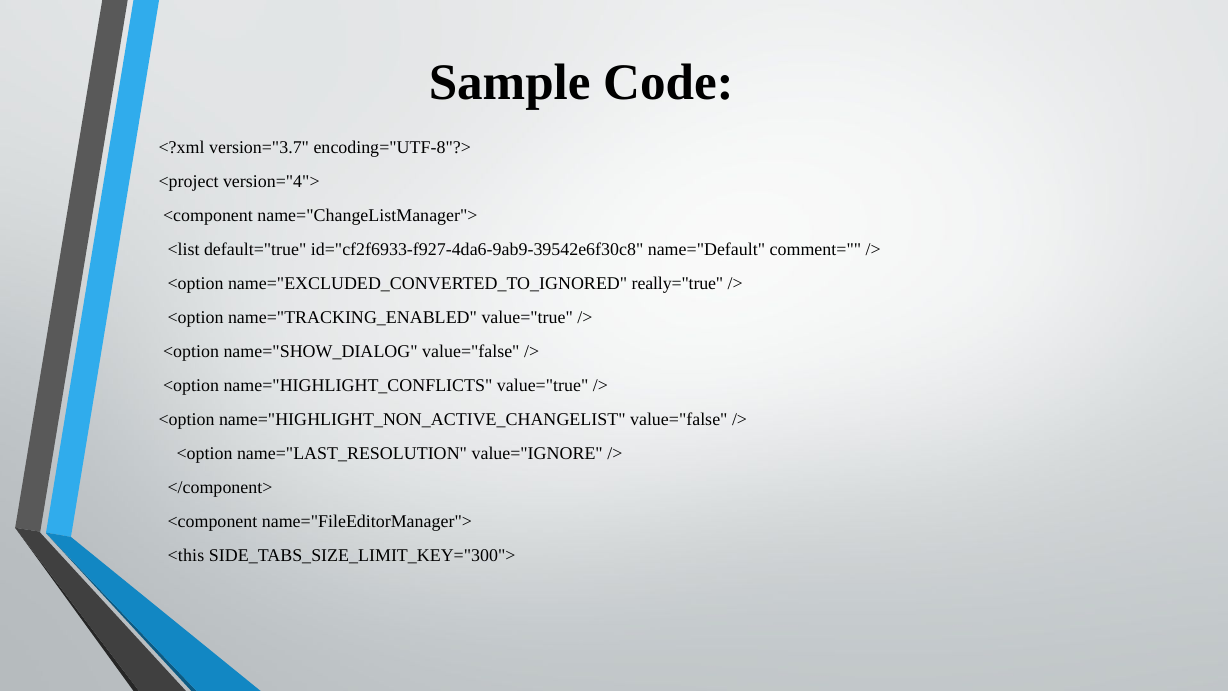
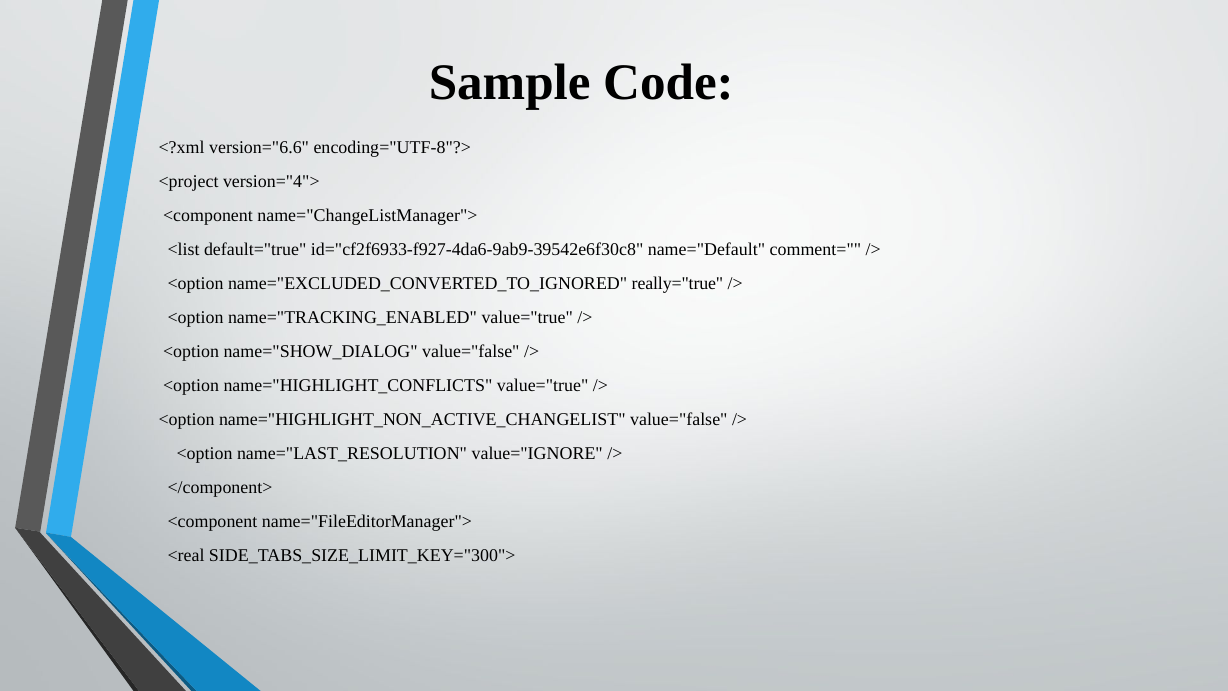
version="3.7: version="3.7 -> version="6.6
<this: <this -> <real
